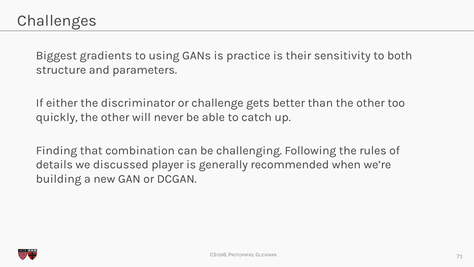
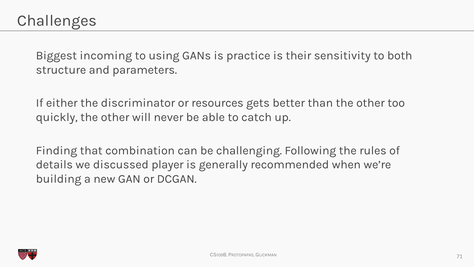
gradients: gradients -> incoming
challenge: challenge -> resources
